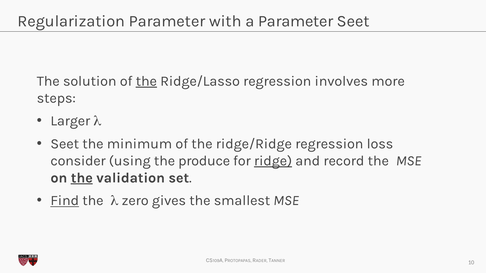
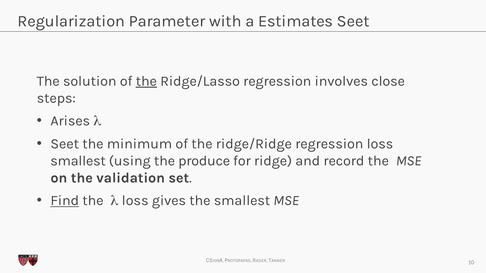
a Parameter: Parameter -> Estimates
more: more -> close
Larger: Larger -> Arises
consider at (78, 161): consider -> smallest
ridge underline: present -> none
the at (82, 178) underline: present -> none
l zero: zero -> loss
